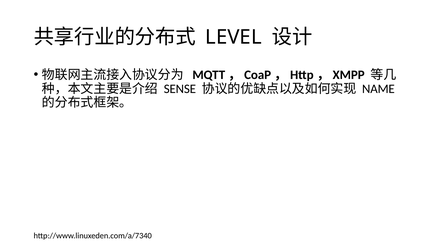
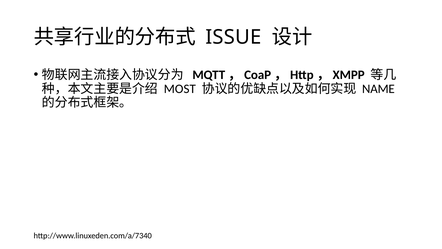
LEVEL: LEVEL -> ISSUE
SENSE: SENSE -> MOST
